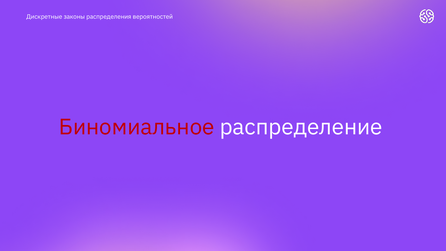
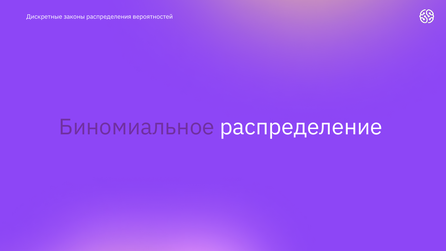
Биномиальное colour: red -> purple
